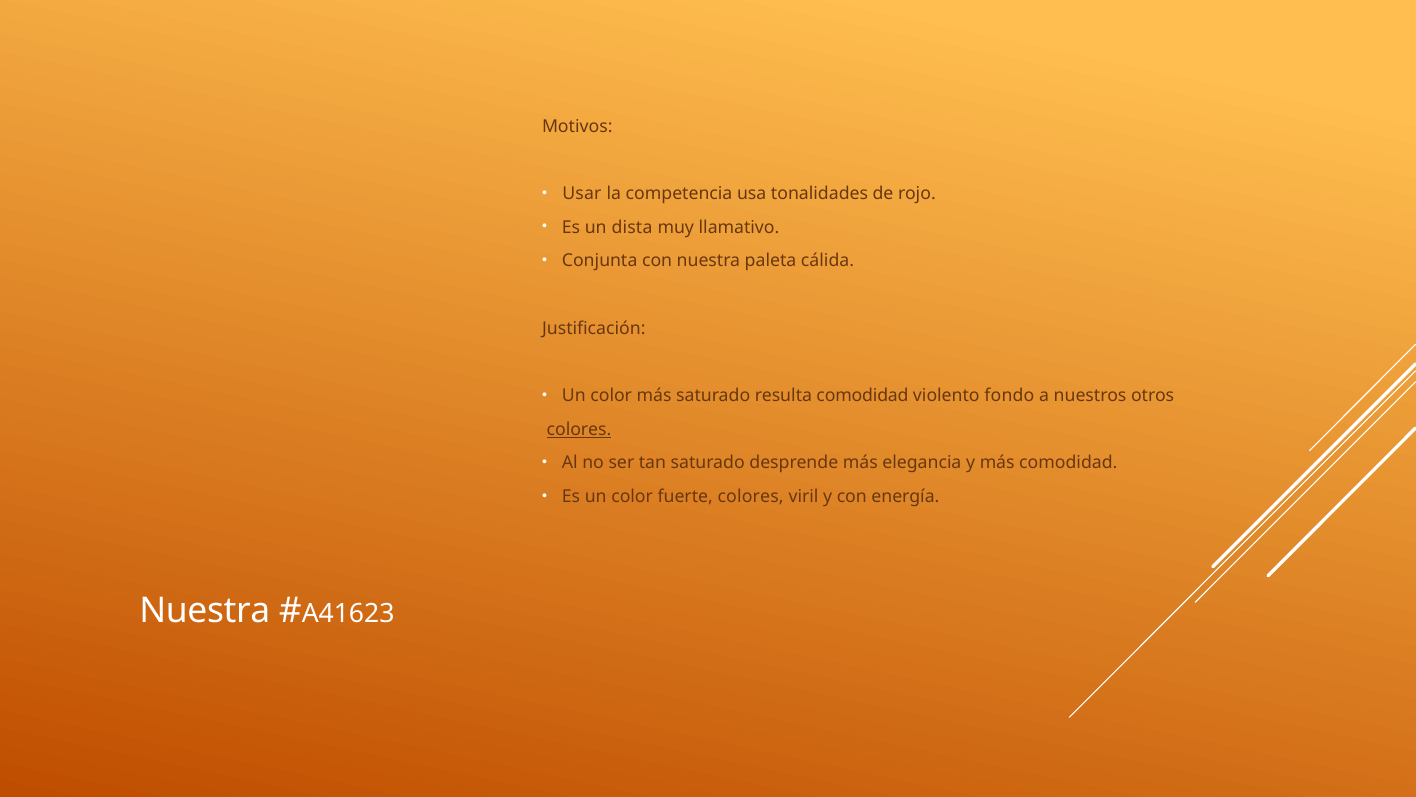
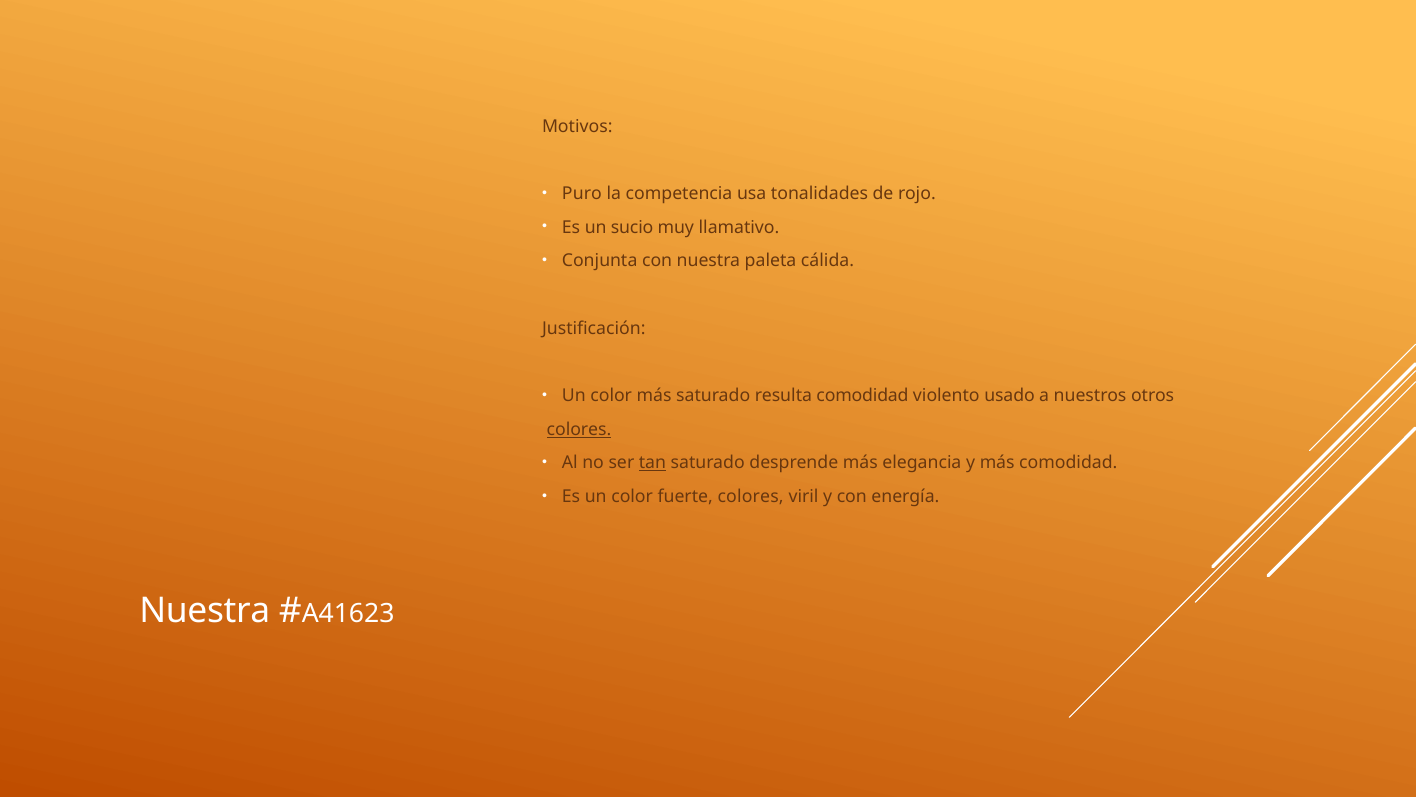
Usar: Usar -> Puro
dista: dista -> sucio
fondo: fondo -> usado
tan underline: none -> present
